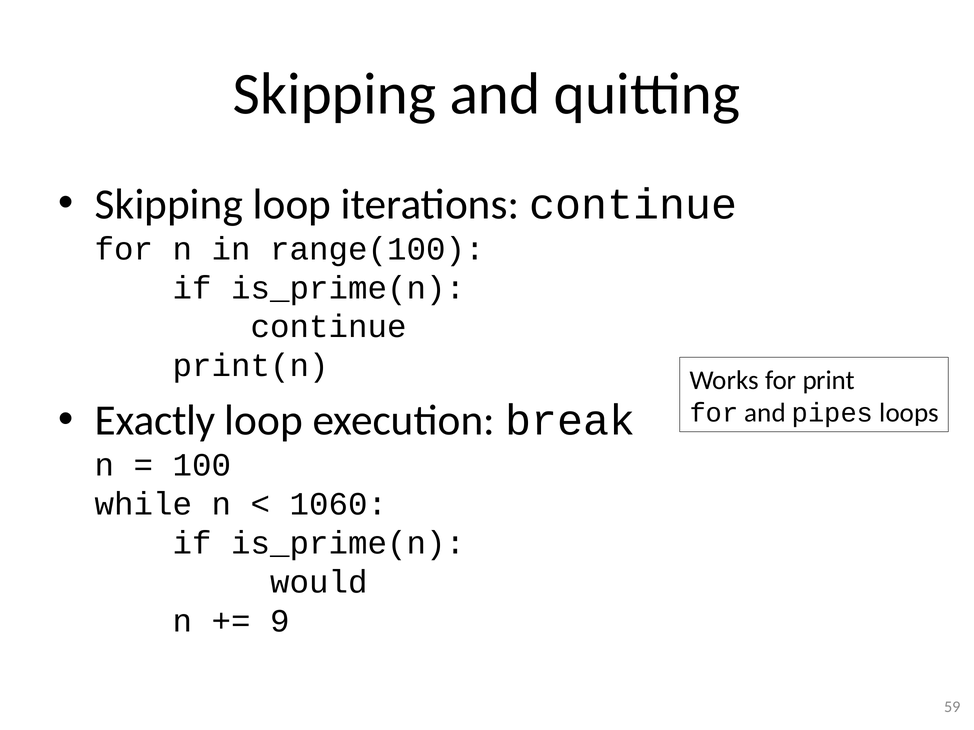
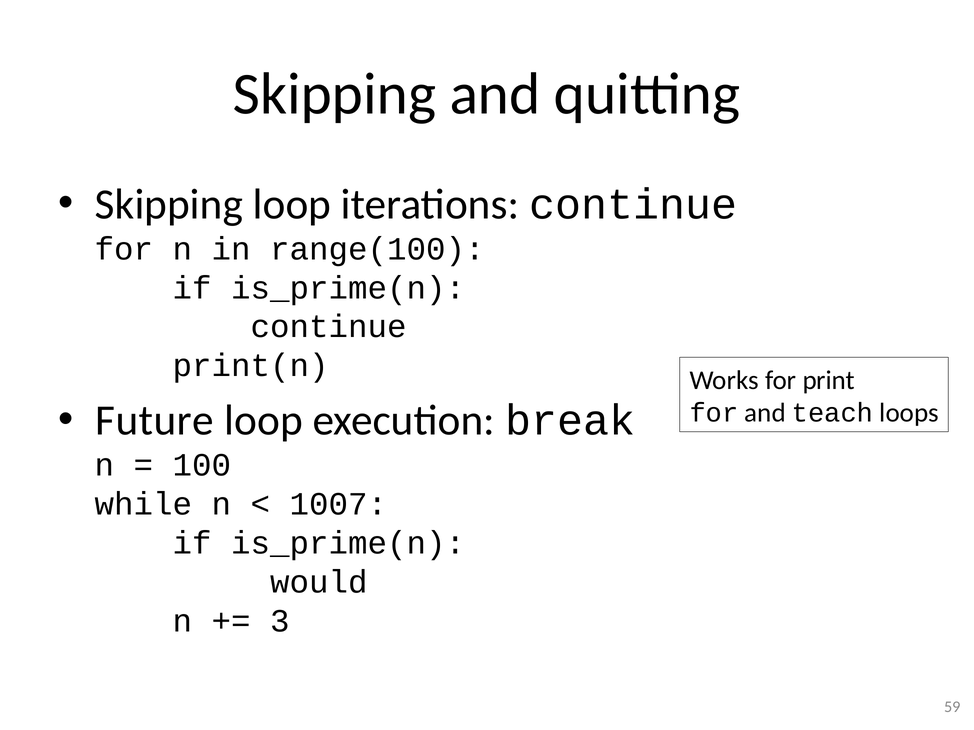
Exactly: Exactly -> Future
pipes: pipes -> teach
1060: 1060 -> 1007
9: 9 -> 3
